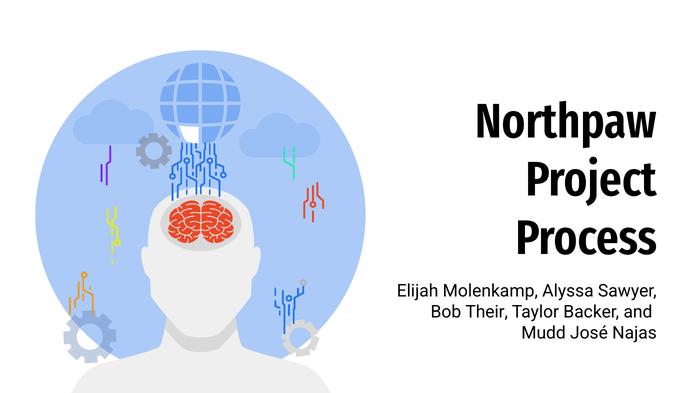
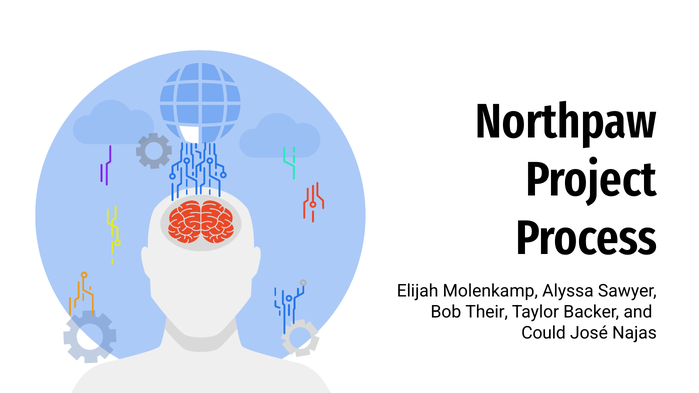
Mudd: Mudd -> Could
